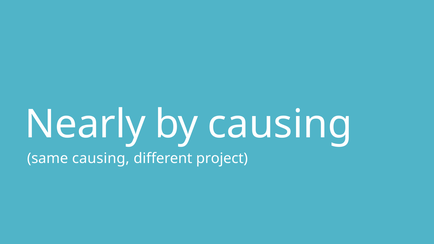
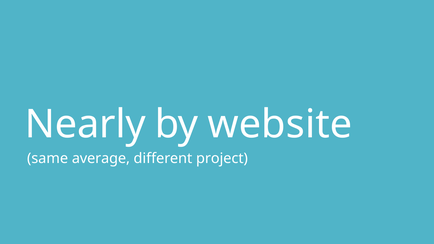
by causing: causing -> website
same causing: causing -> average
